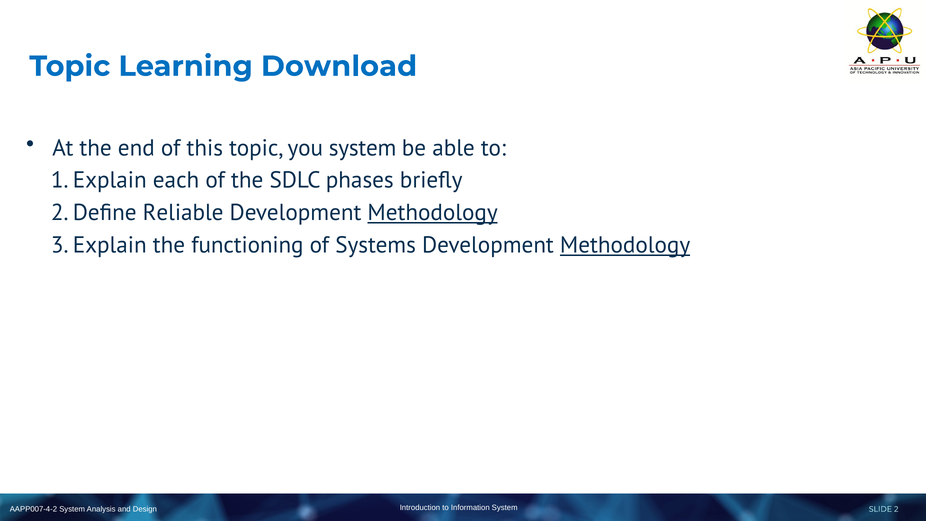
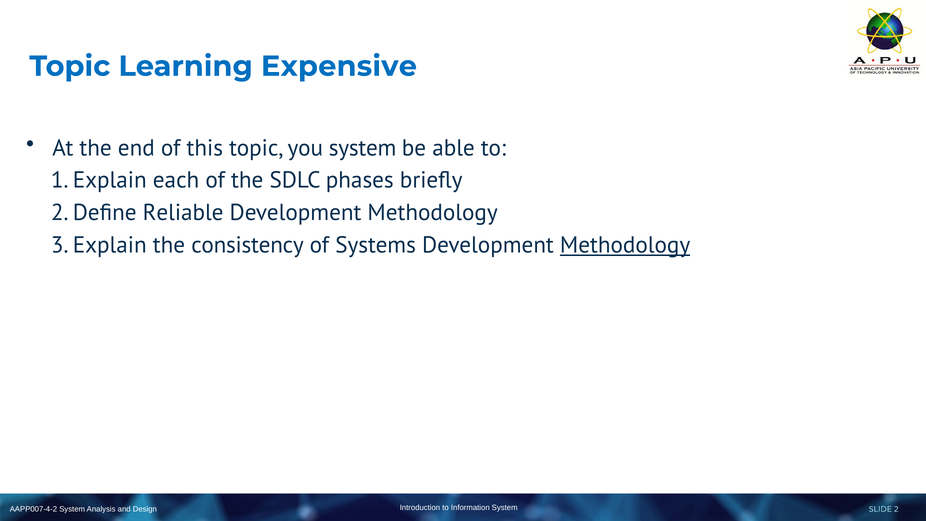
Download: Download -> Expensive
Methodology at (433, 213) underline: present -> none
functioning: functioning -> consistency
